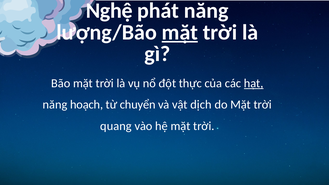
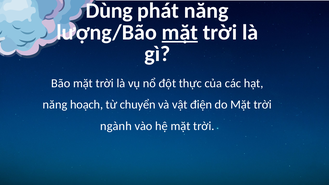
Nghệ: Nghệ -> Dùng
hạt underline: present -> none
dịch: dịch -> điện
quang: quang -> ngành
